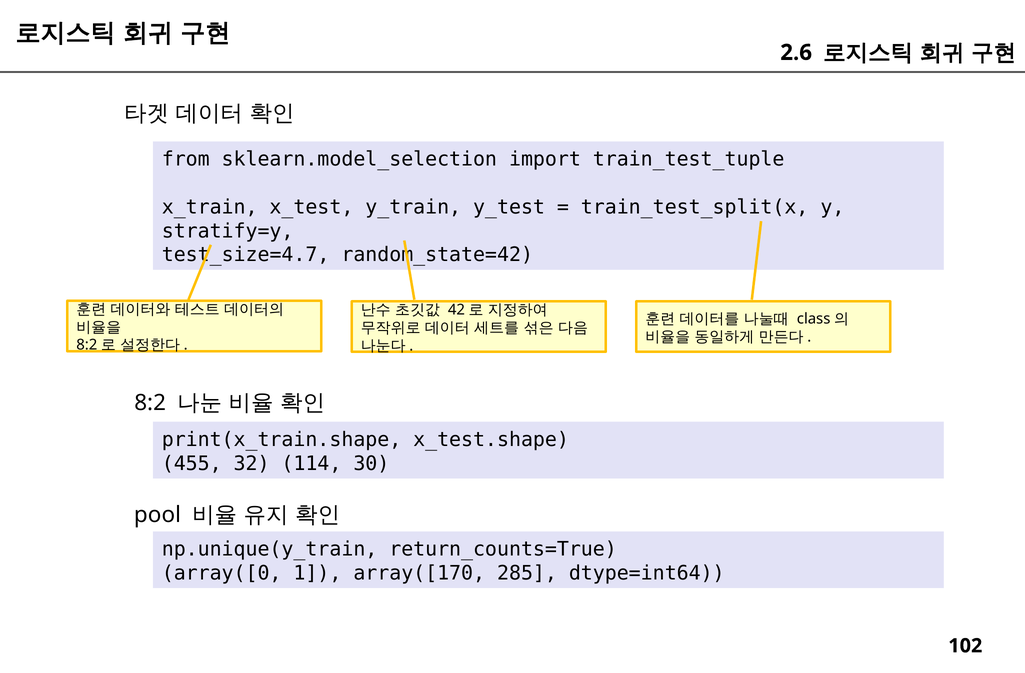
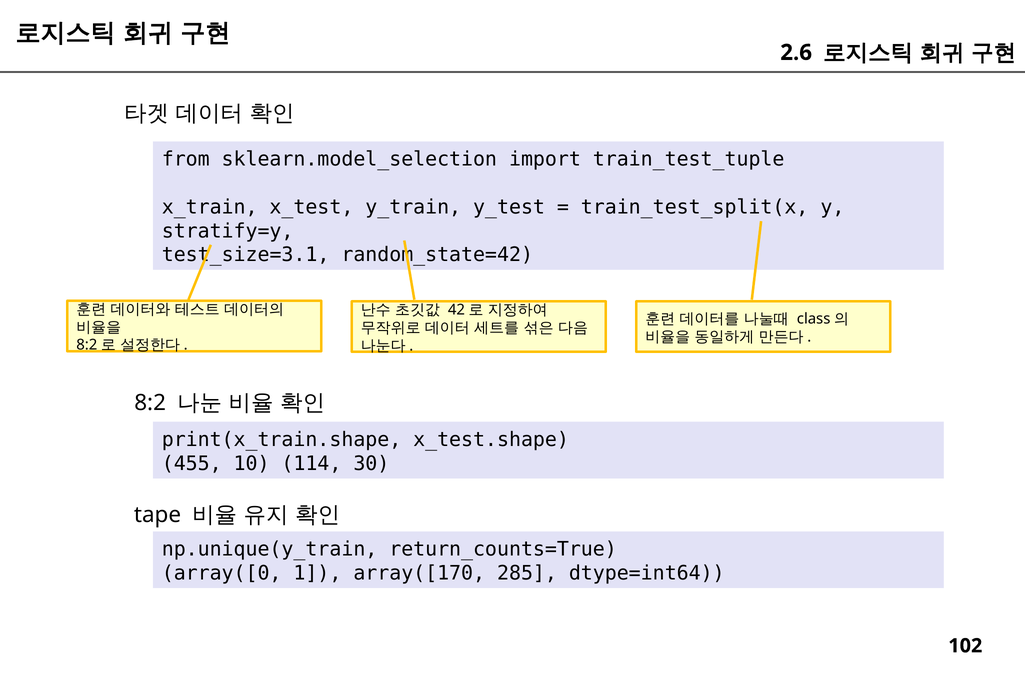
test_size=4.7: test_size=4.7 -> test_size=3.1
32: 32 -> 10
pool: pool -> tape
